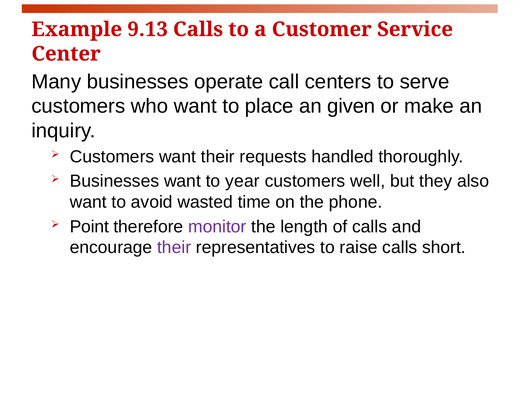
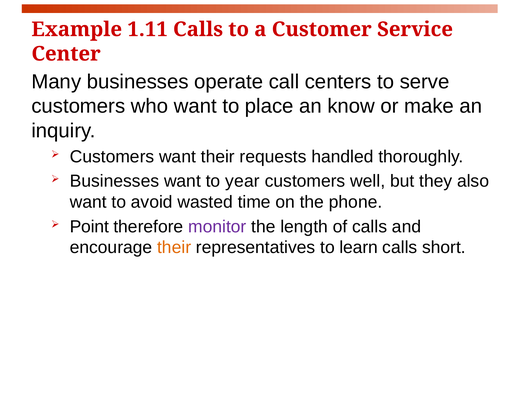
9.13: 9.13 -> 1.11
given: given -> know
their at (174, 248) colour: purple -> orange
raise: raise -> learn
